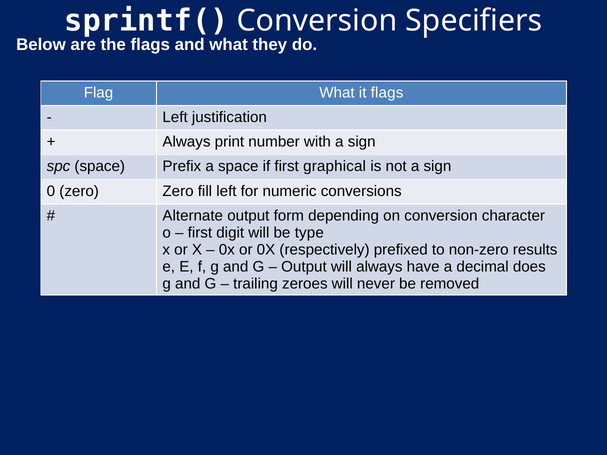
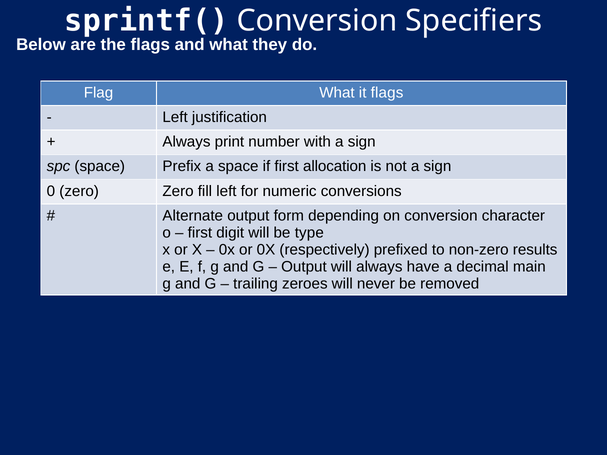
graphical: graphical -> allocation
does: does -> main
